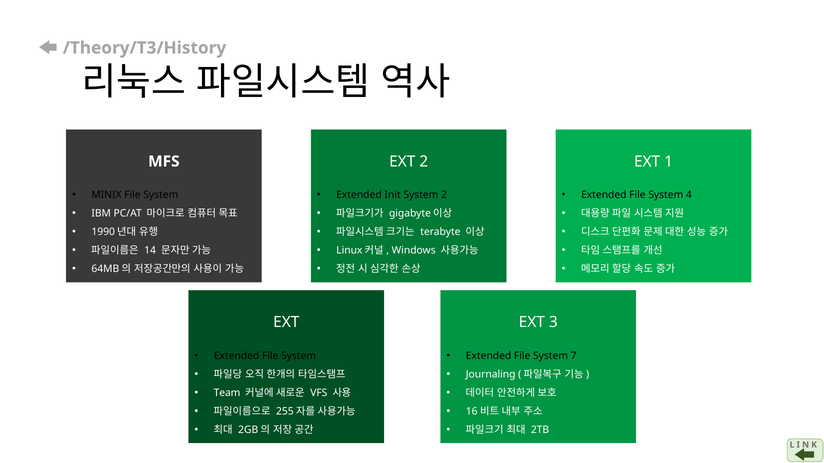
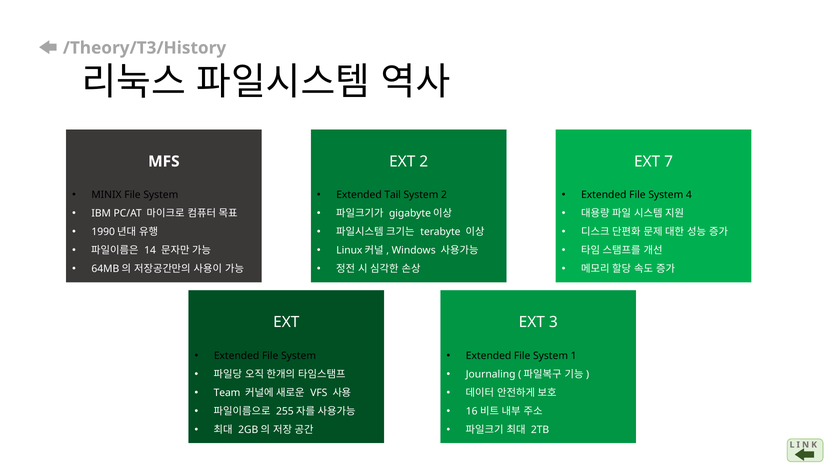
1: 1 -> 7
Init: Init -> Tail
7: 7 -> 1
